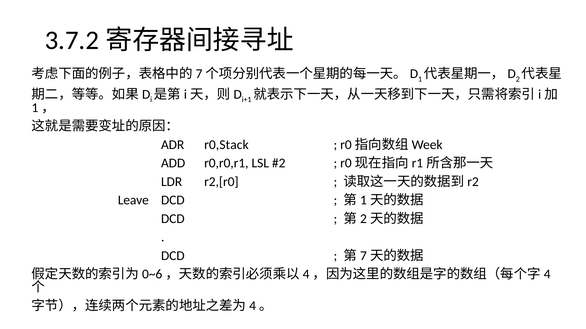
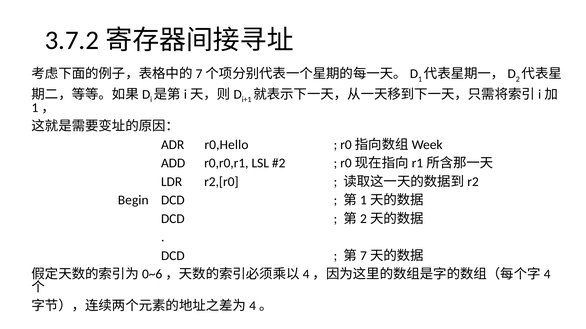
r0,Stack: r0,Stack -> r0,Hello
Leave: Leave -> Begin
